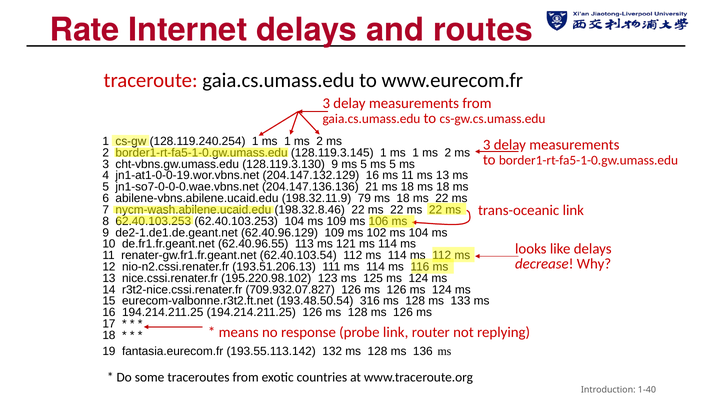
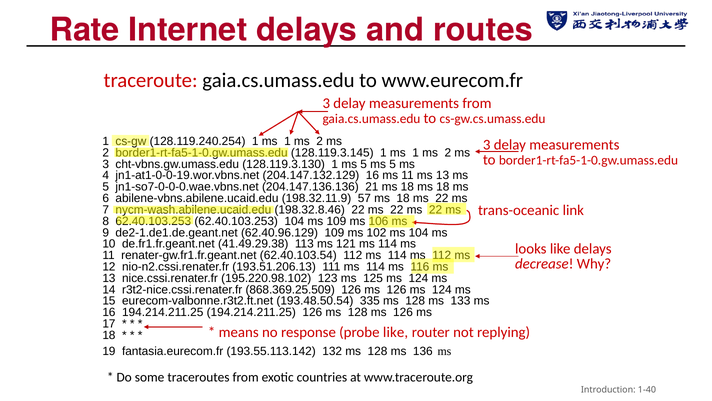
128.119.3.130 9: 9 -> 1
79: 79 -> 57
62.40.96.55: 62.40.96.55 -> 41.49.29.38
709.932.07.827: 709.932.07.827 -> 868.369.25.509
316: 316 -> 335
probe link: link -> like
